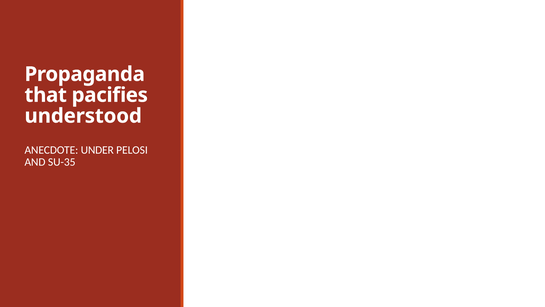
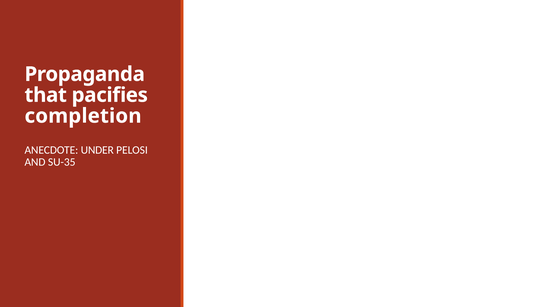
understood: understood -> completion
